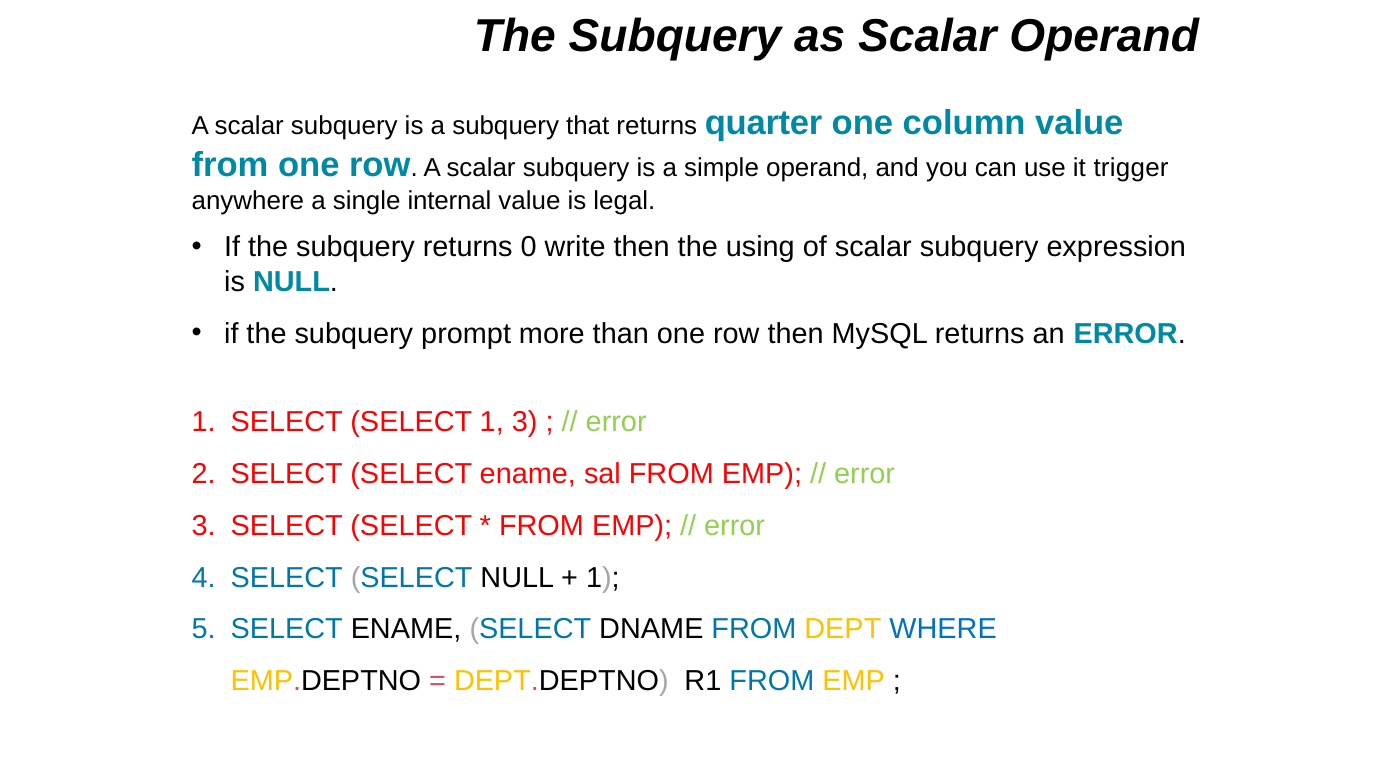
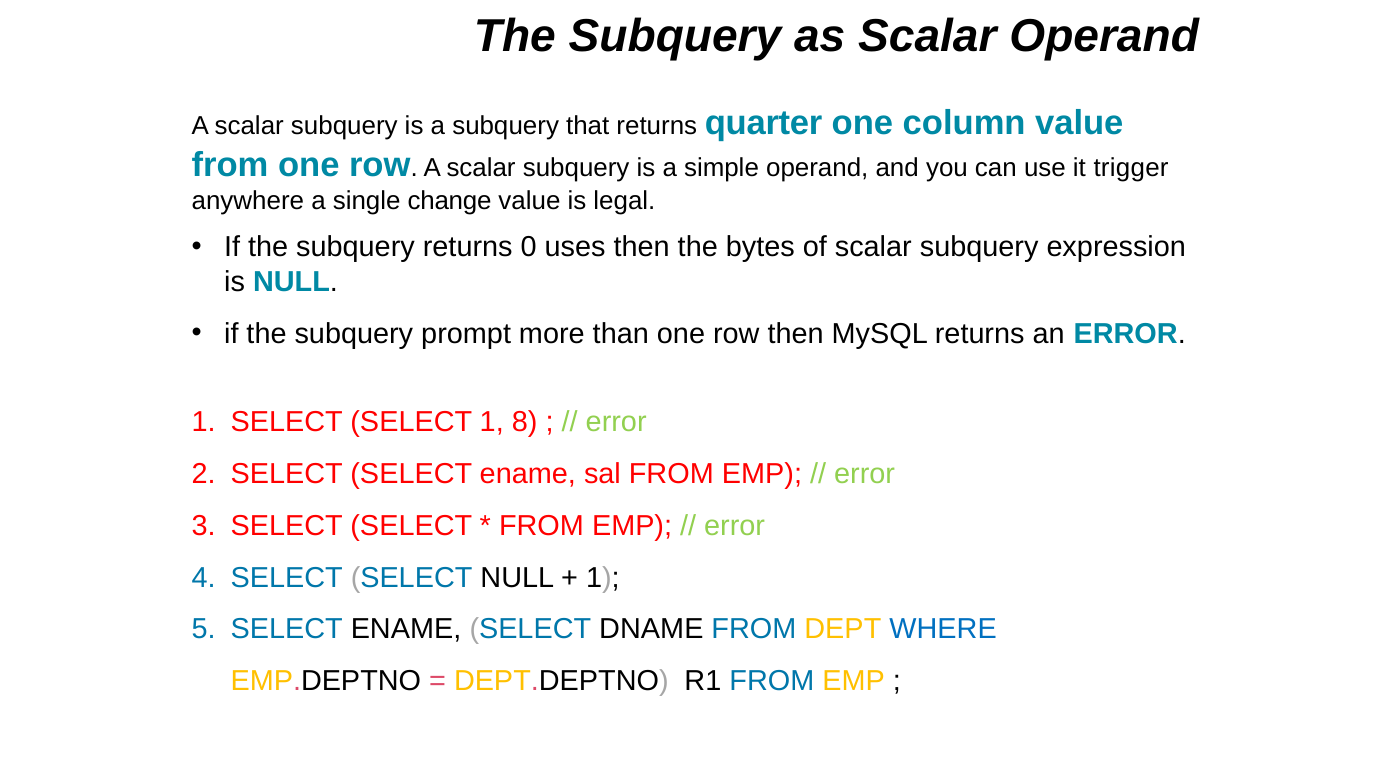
internal: internal -> change
write: write -> uses
using: using -> bytes
1 3: 3 -> 8
